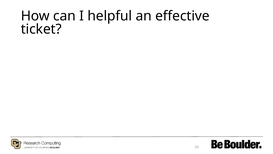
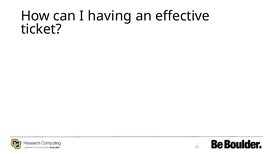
helpful: helpful -> having
